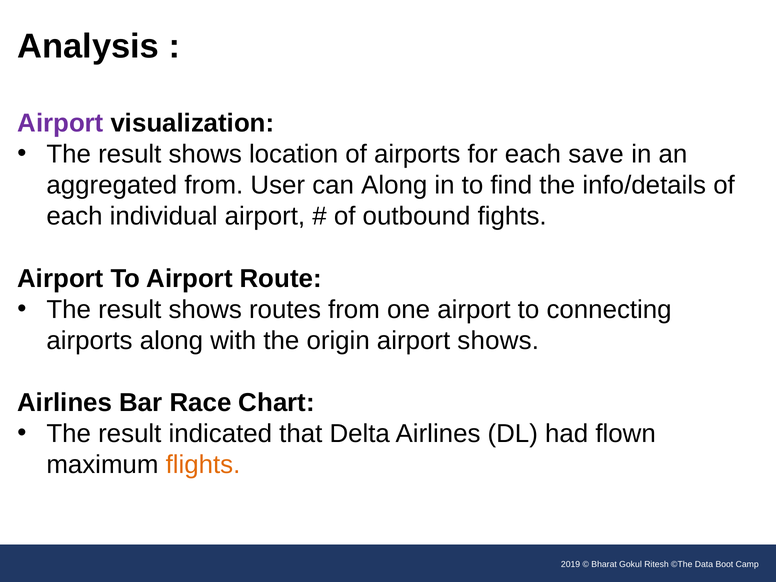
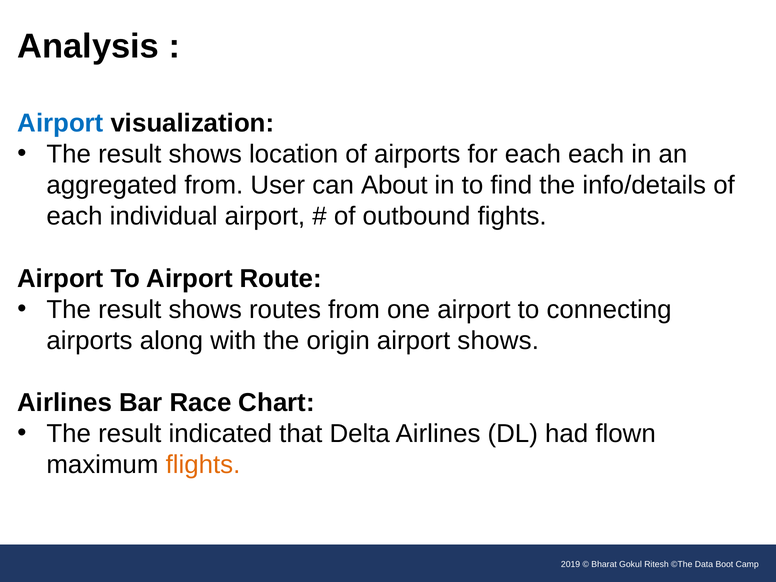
Airport at (60, 123) colour: purple -> blue
each save: save -> each
can Along: Along -> About
